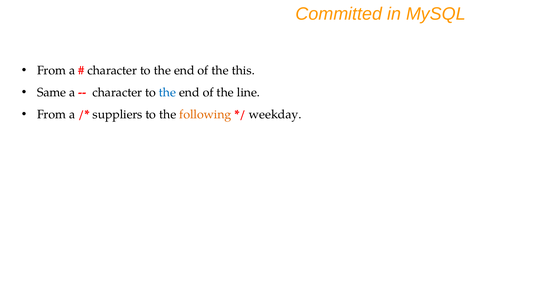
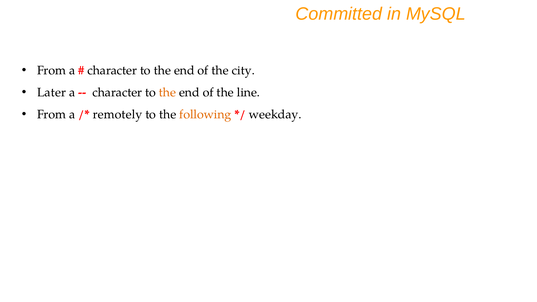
this: this -> city
Same: Same -> Later
the at (167, 92) colour: blue -> orange
suppliers: suppliers -> remotely
